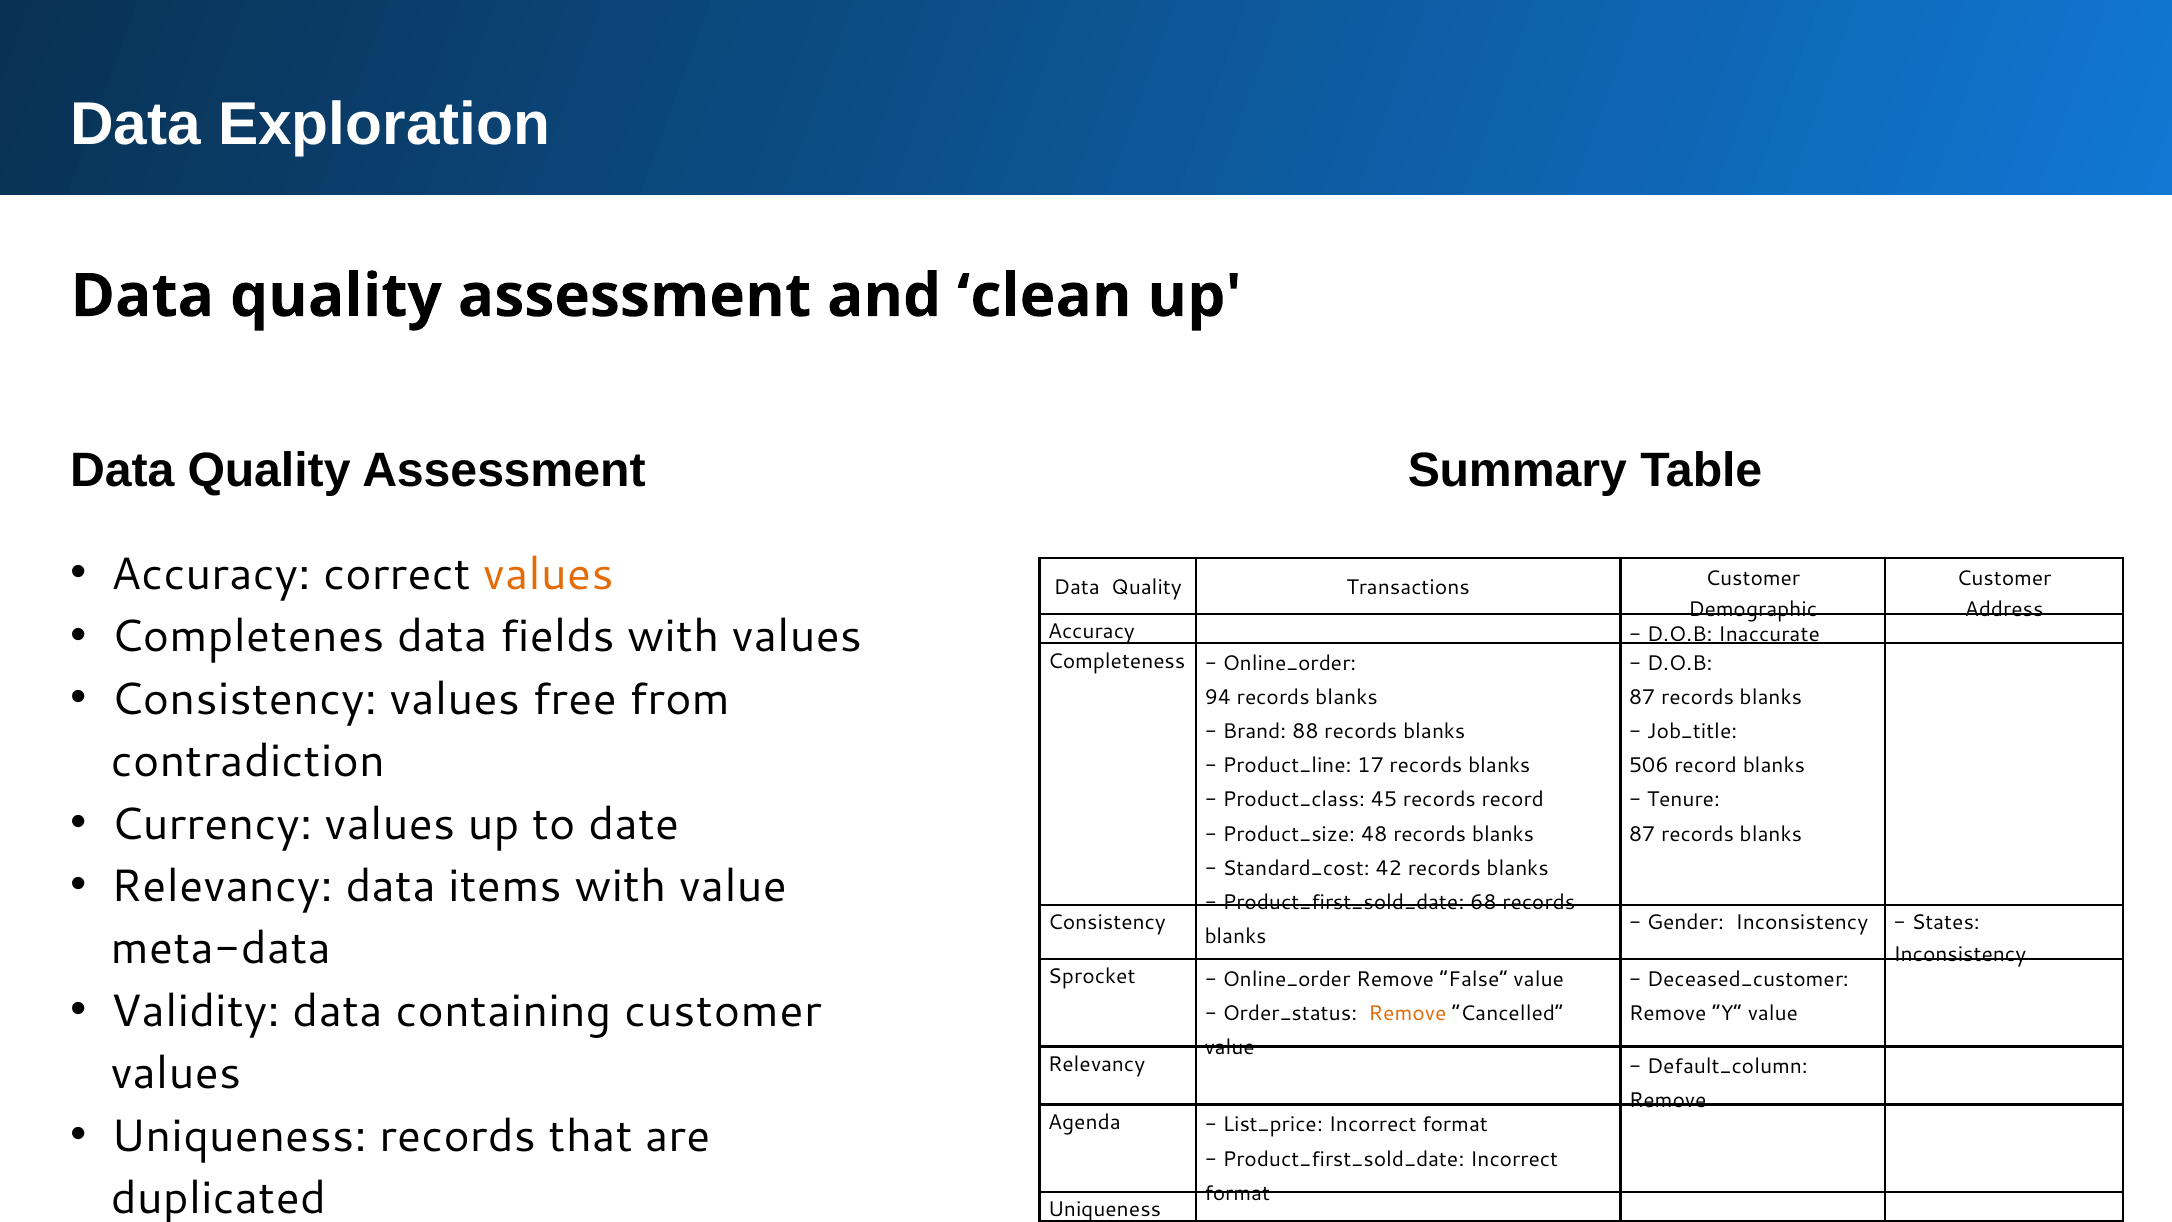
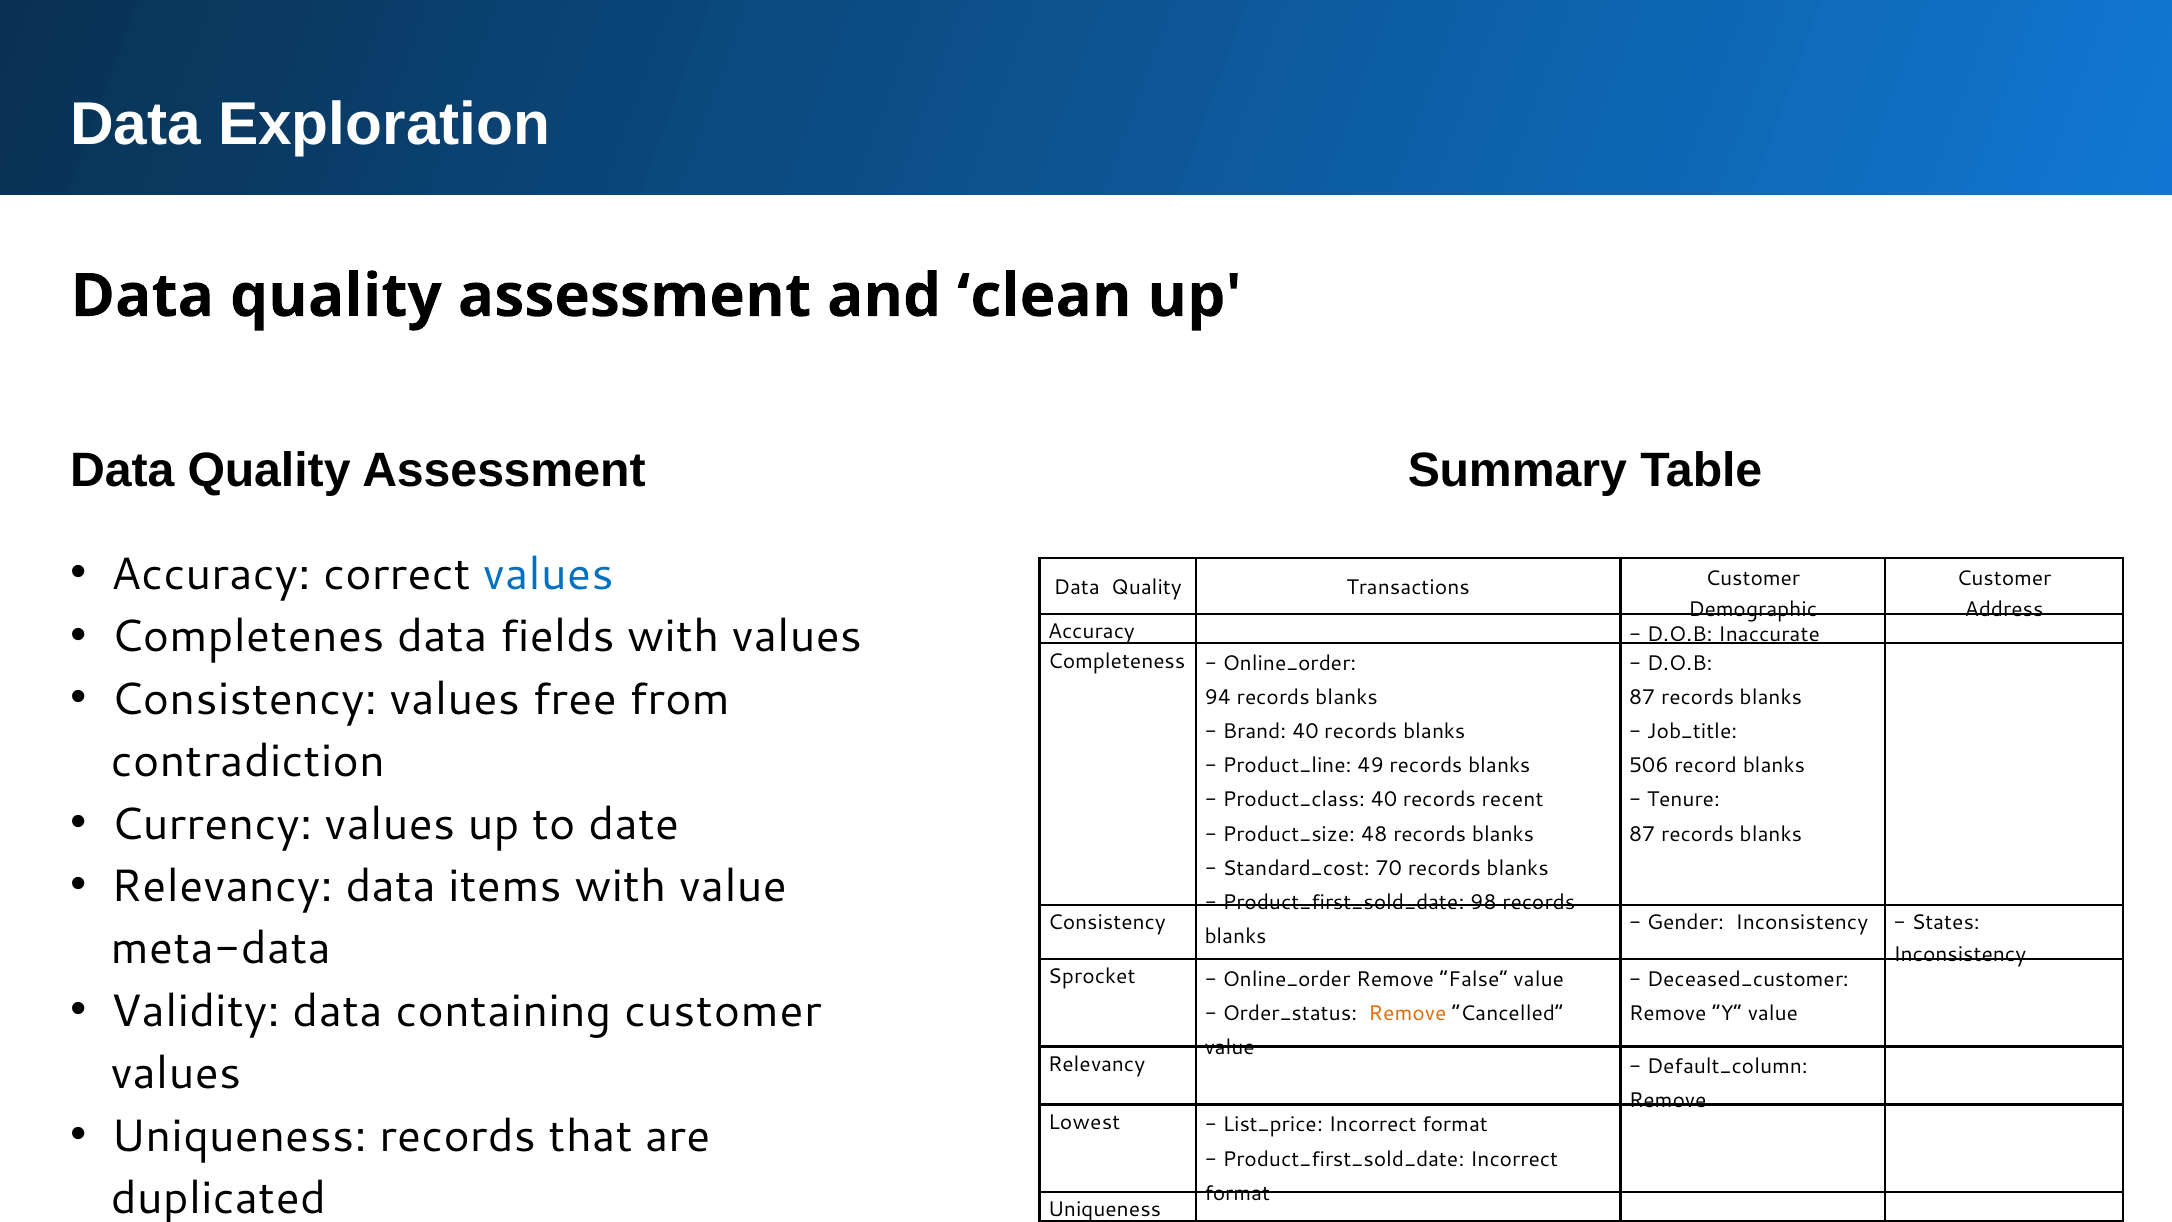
values at (548, 574) colour: orange -> blue
Brand 88: 88 -> 40
17: 17 -> 49
45 at (1384, 800): 45 -> 40
records record: record -> recent
42: 42 -> 70
68: 68 -> 98
Agenda: Agenda -> Lowest
